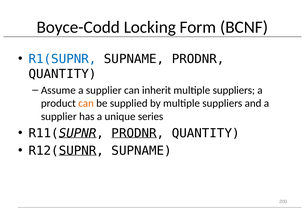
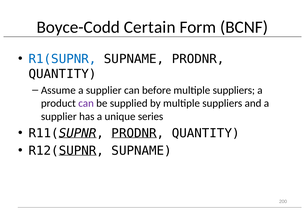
Locking: Locking -> Certain
inherit: inherit -> before
can at (86, 103) colour: orange -> purple
